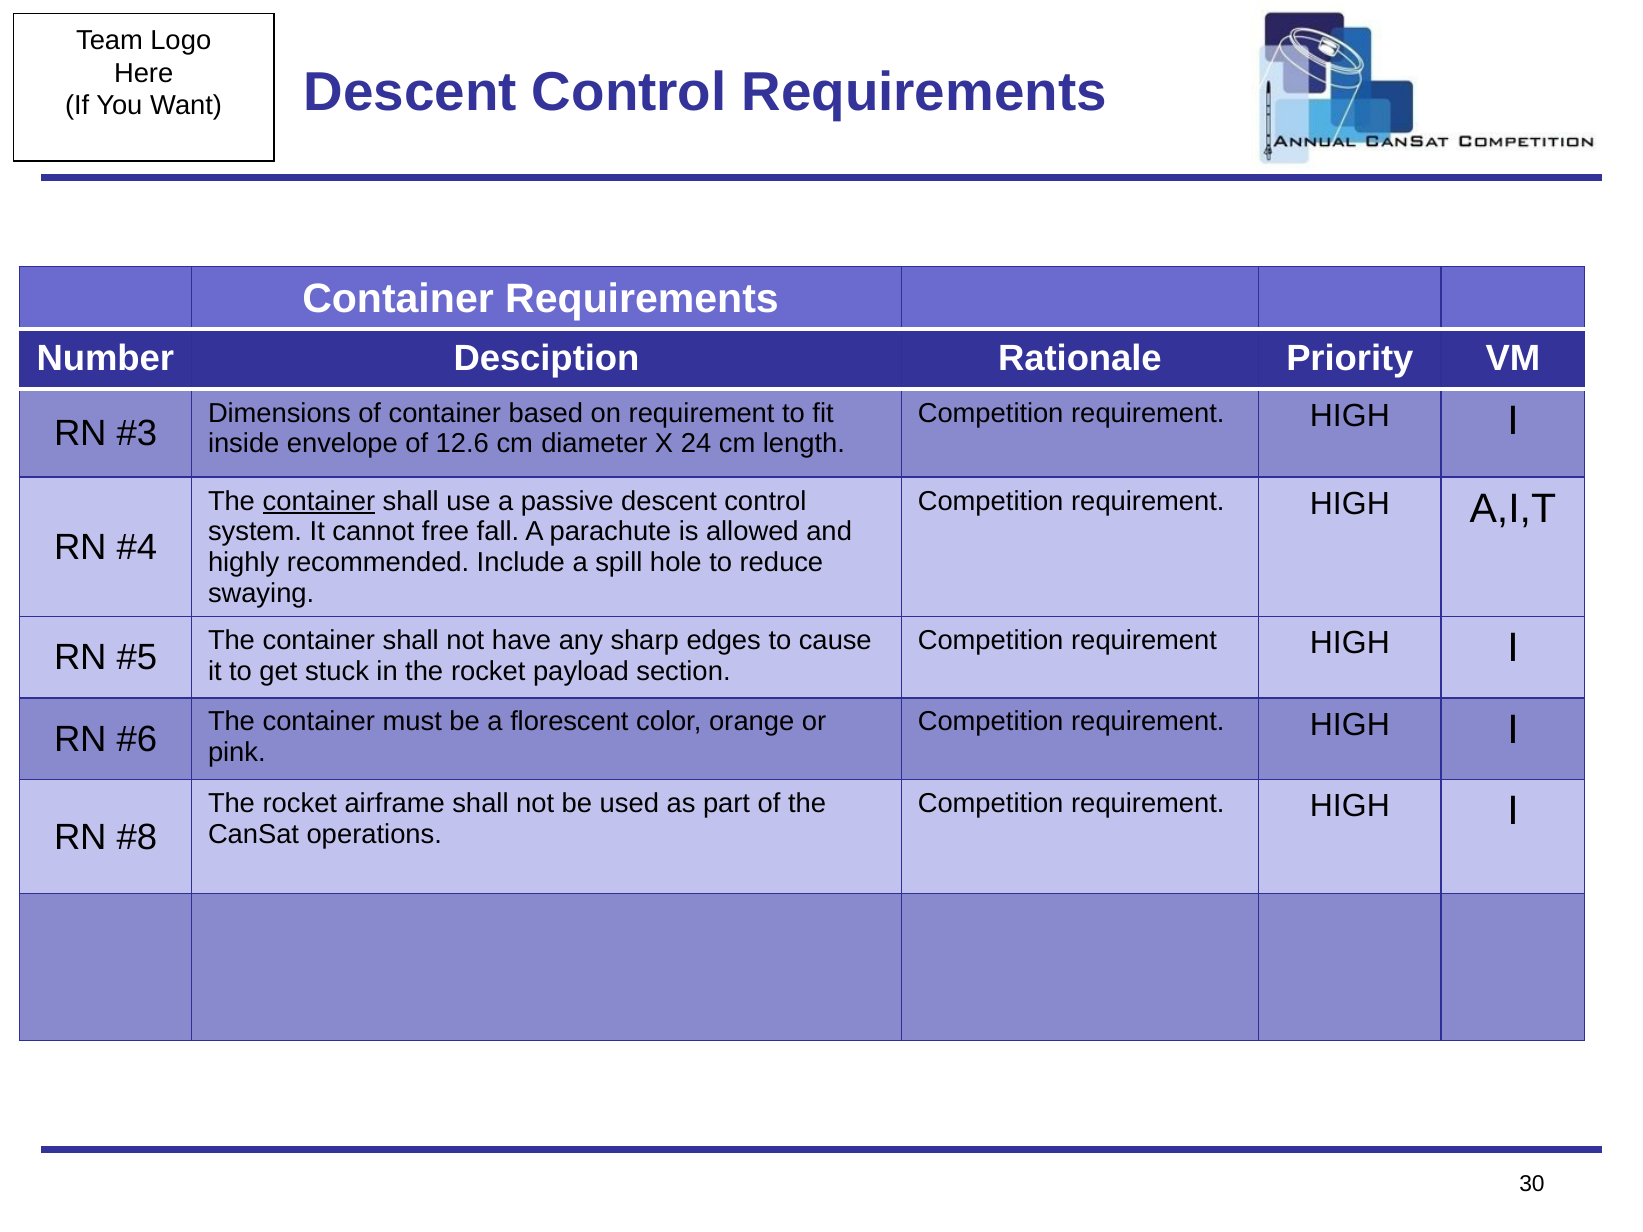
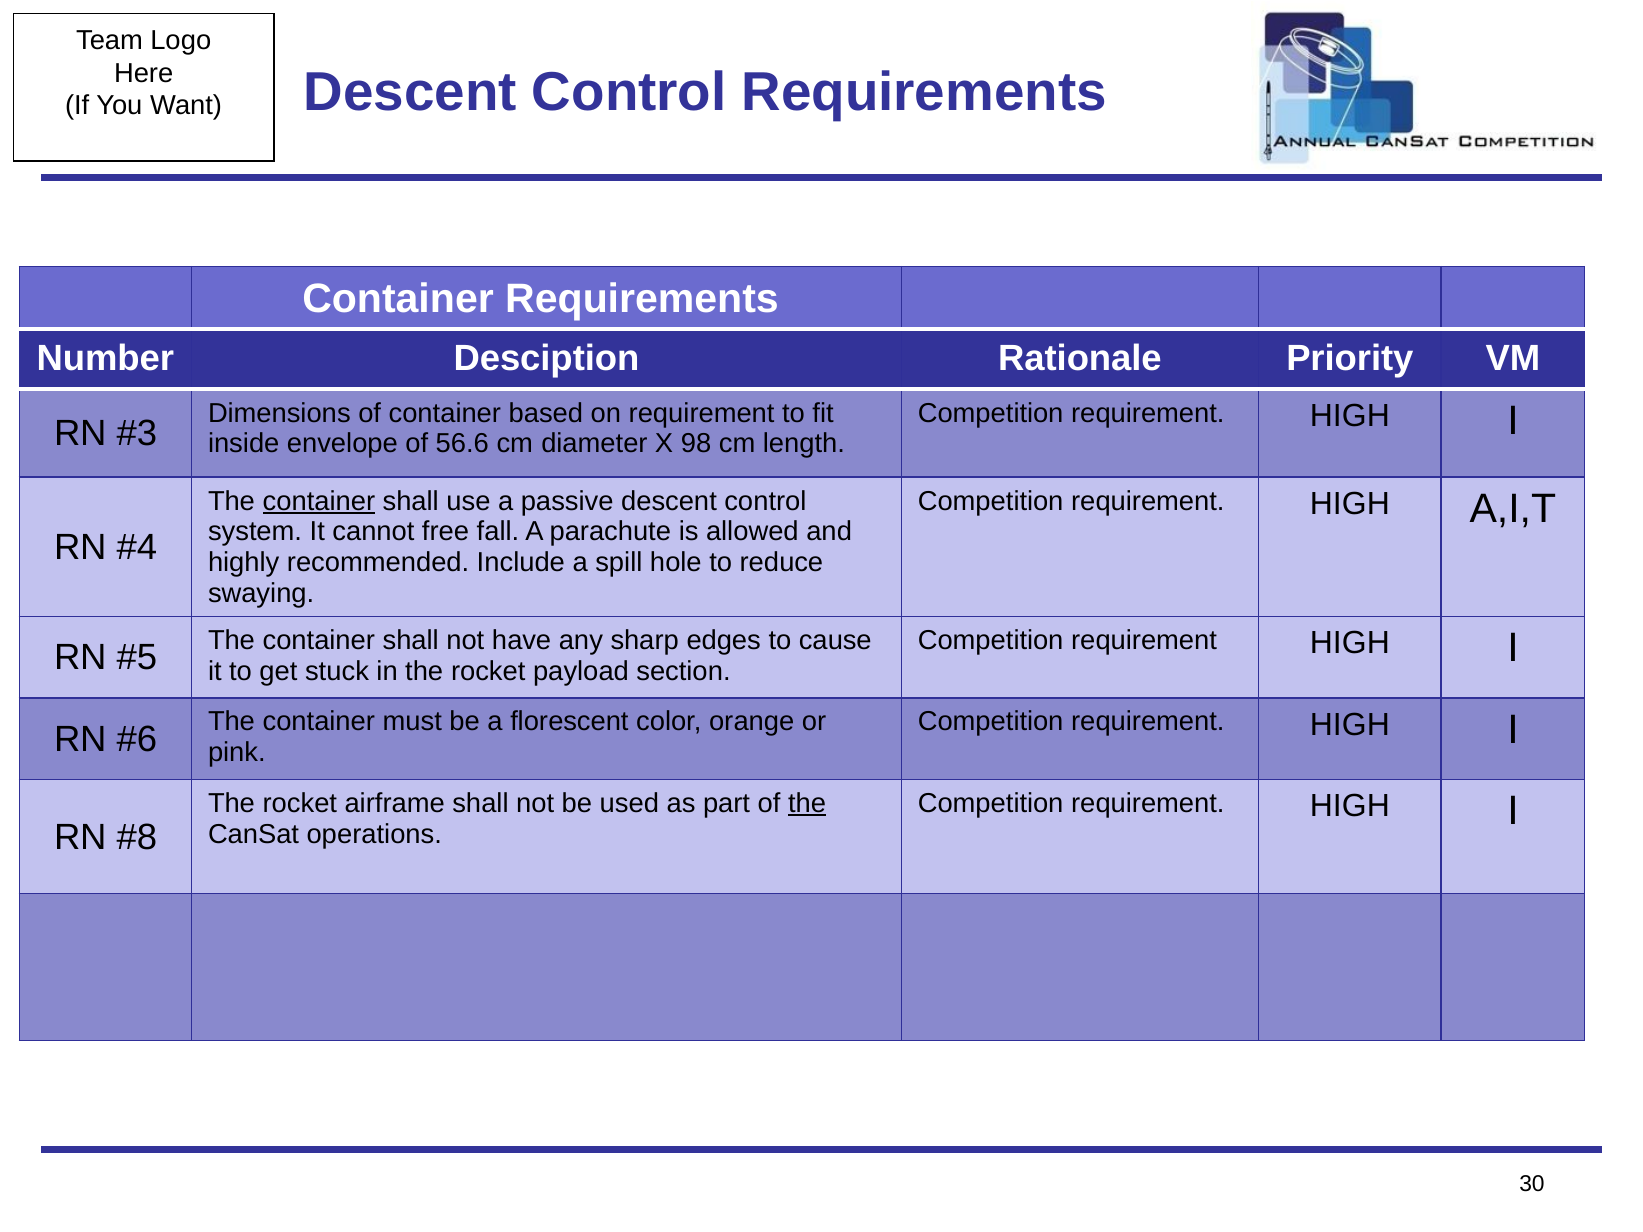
12.6: 12.6 -> 56.6
24: 24 -> 98
the at (807, 804) underline: none -> present
